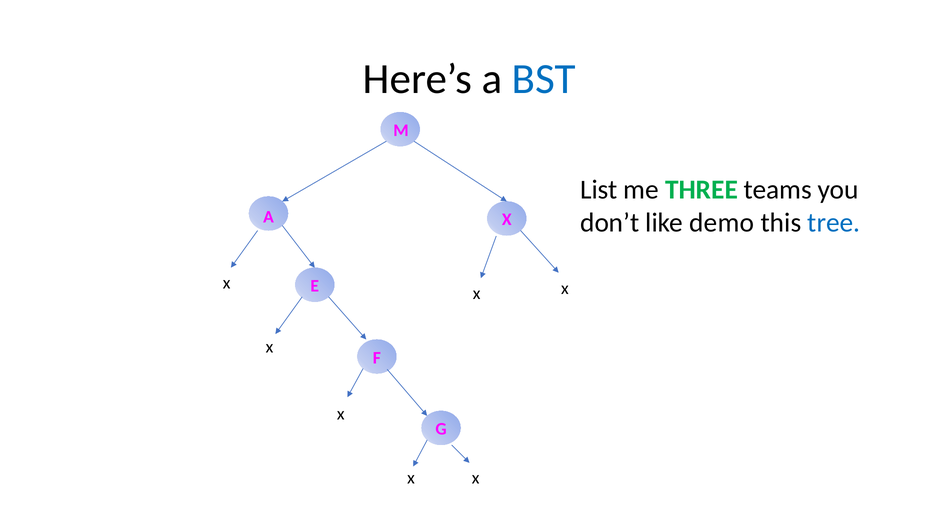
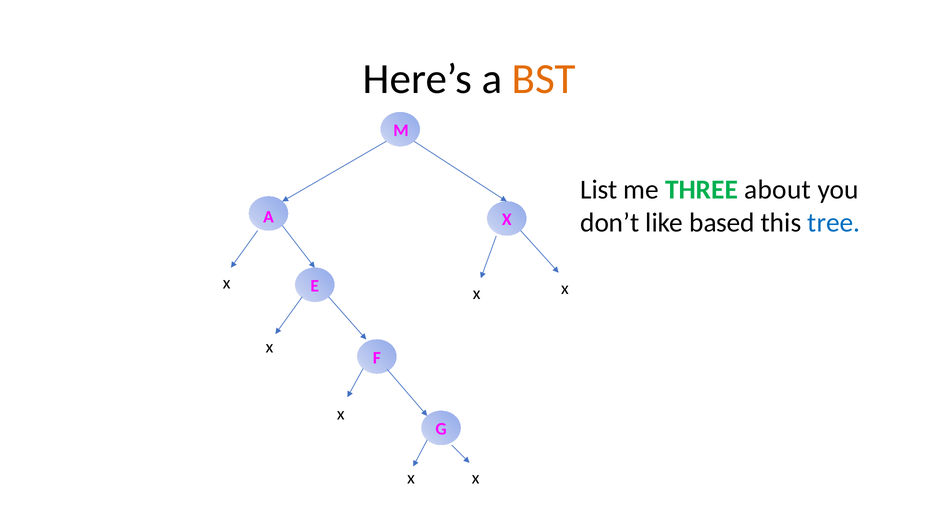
BST colour: blue -> orange
teams: teams -> about
demo: demo -> based
